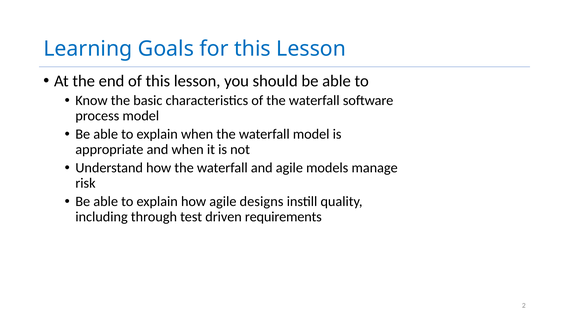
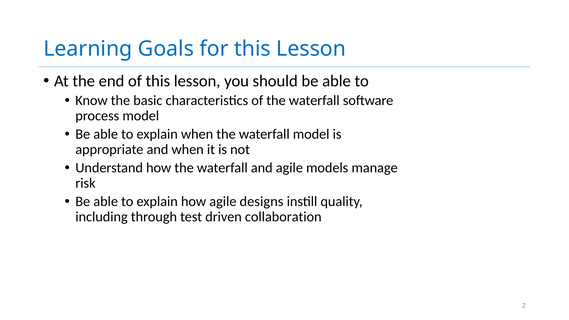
requirements: requirements -> collaboration
